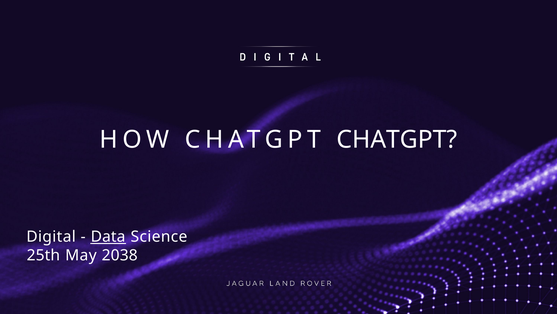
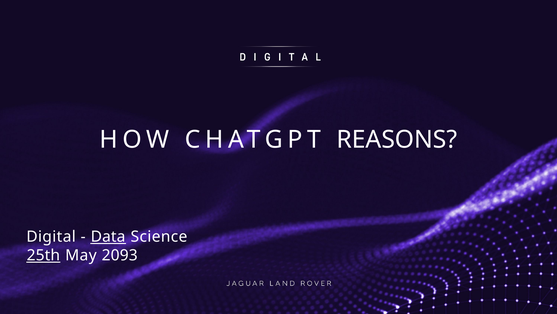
CHATGPT CHATGPT: CHATGPT -> REASONS
25th underline: none -> present
2038: 2038 -> 2093
